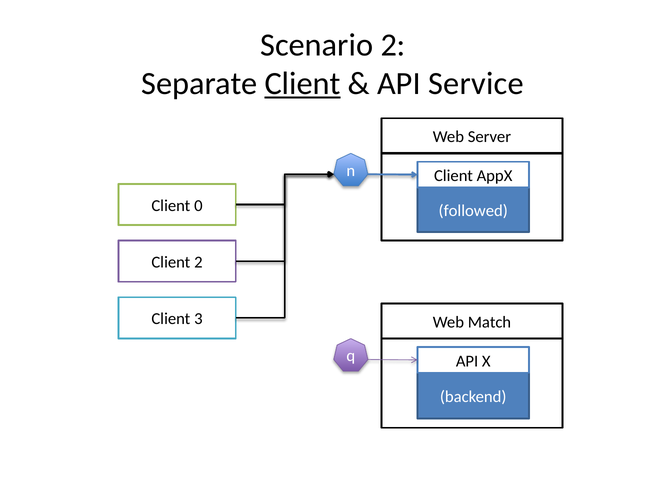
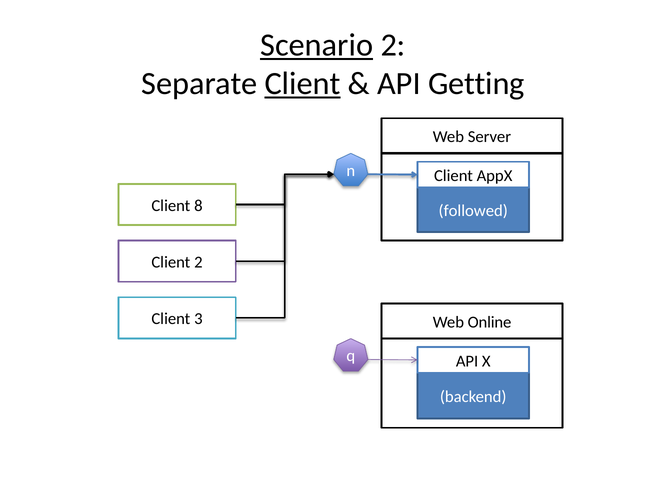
Scenario underline: none -> present
Service: Service -> Getting
0: 0 -> 8
Match: Match -> Online
